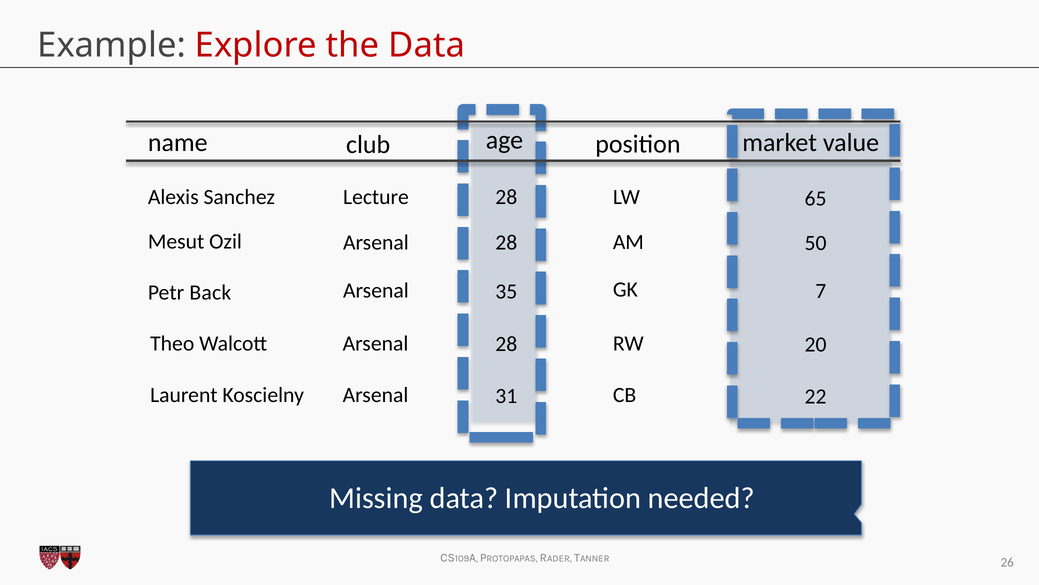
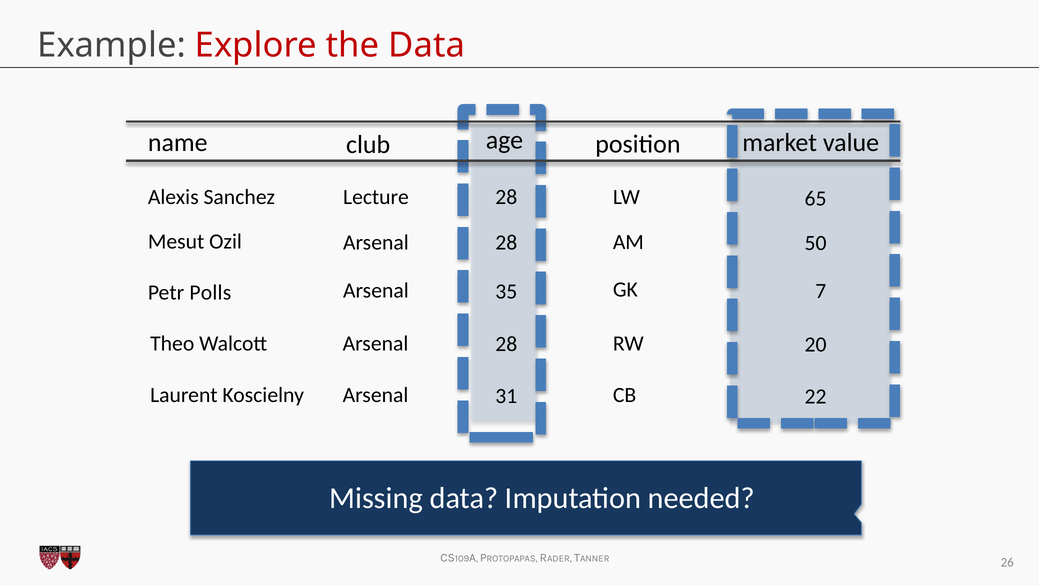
Back: Back -> Polls
